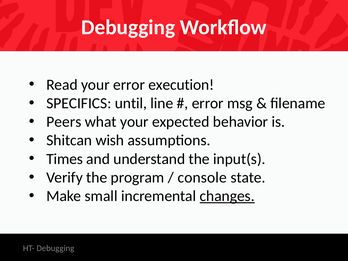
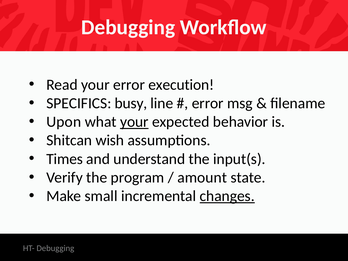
until: until -> busy
Peers: Peers -> Upon
your at (134, 122) underline: none -> present
console: console -> amount
